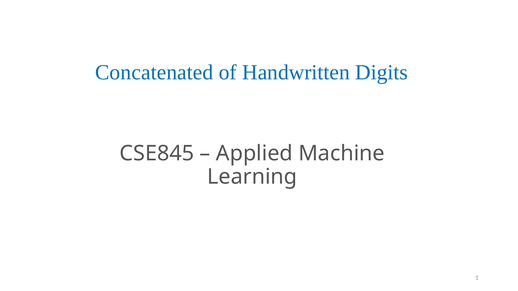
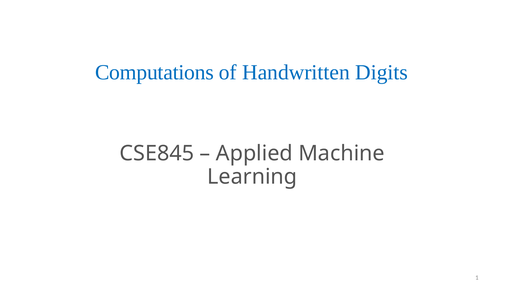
Concatenated: Concatenated -> Computations
